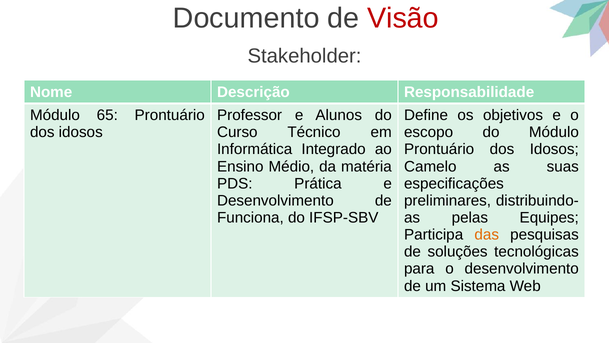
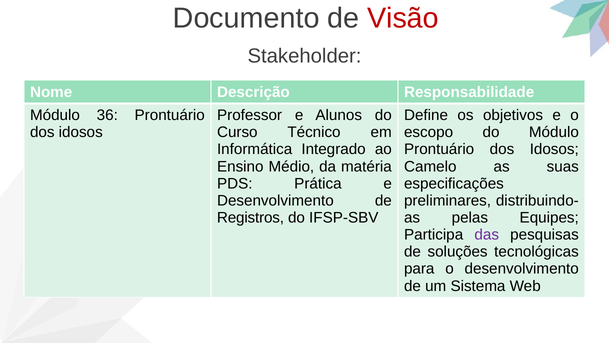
65: 65 -> 36
Funciona: Funciona -> Registros
das colour: orange -> purple
